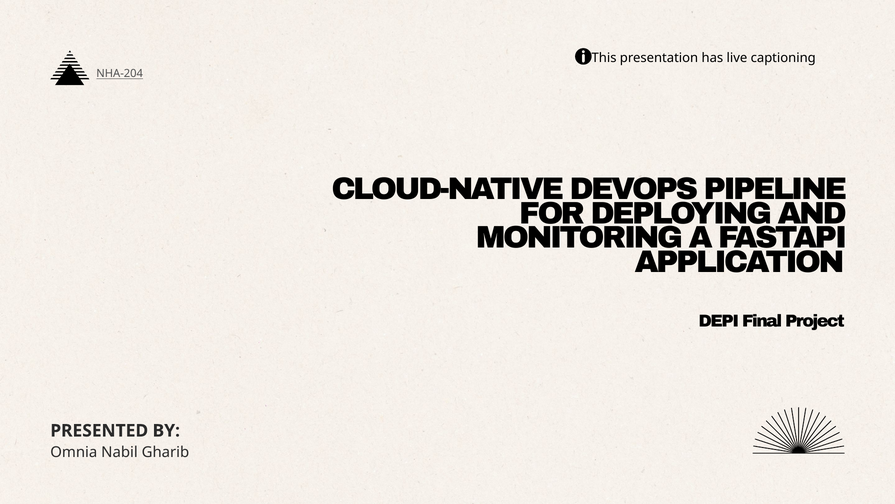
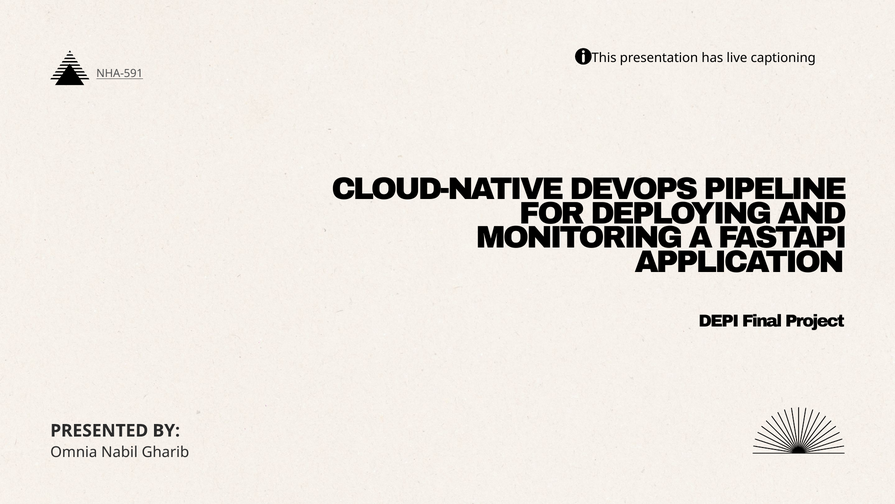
NHA-204: NHA-204 -> NHA-591
